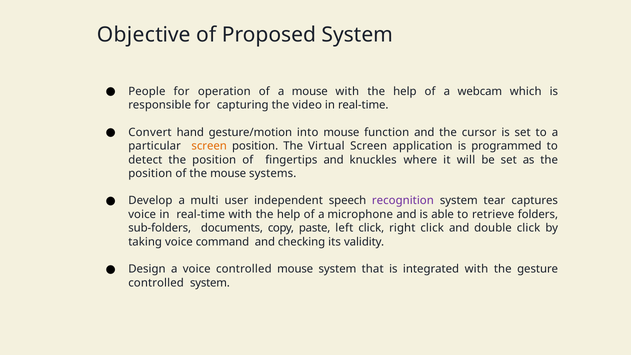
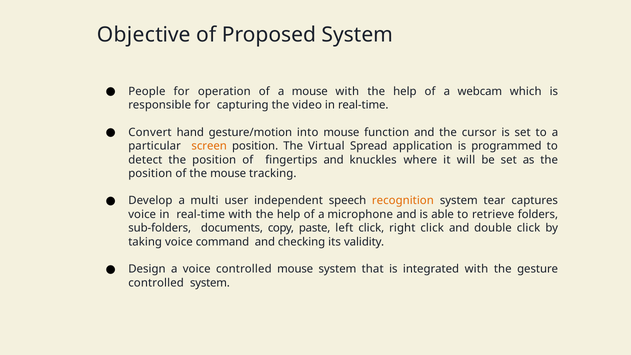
Virtual Screen: Screen -> Spread
systems: systems -> tracking
recognition colour: purple -> orange
